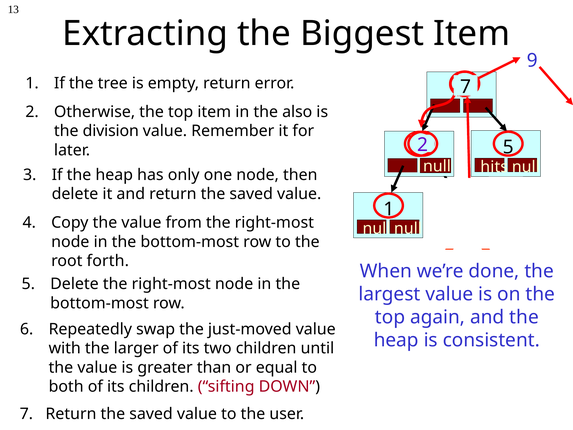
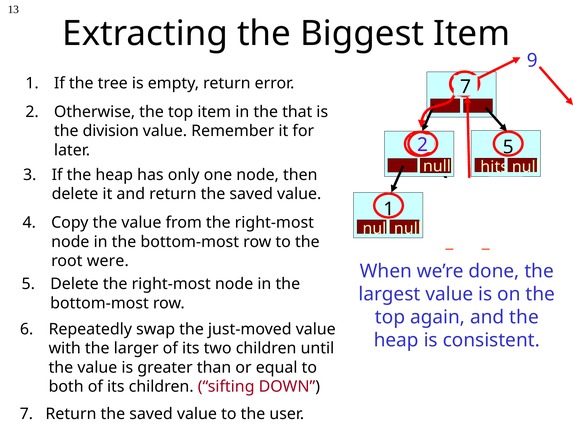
also: also -> that
forth: forth -> were
